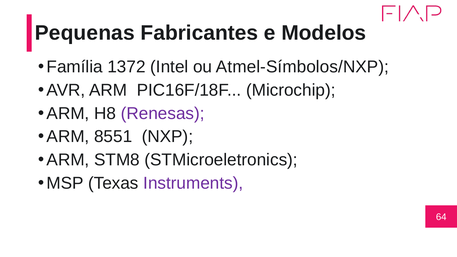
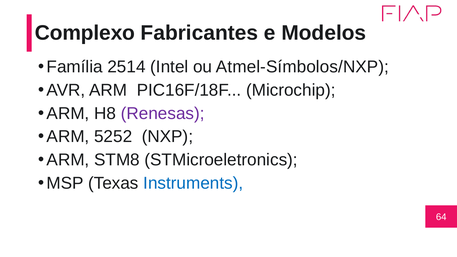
Pequenas: Pequenas -> Complexo
1372: 1372 -> 2514
8551: 8551 -> 5252
Instruments colour: purple -> blue
